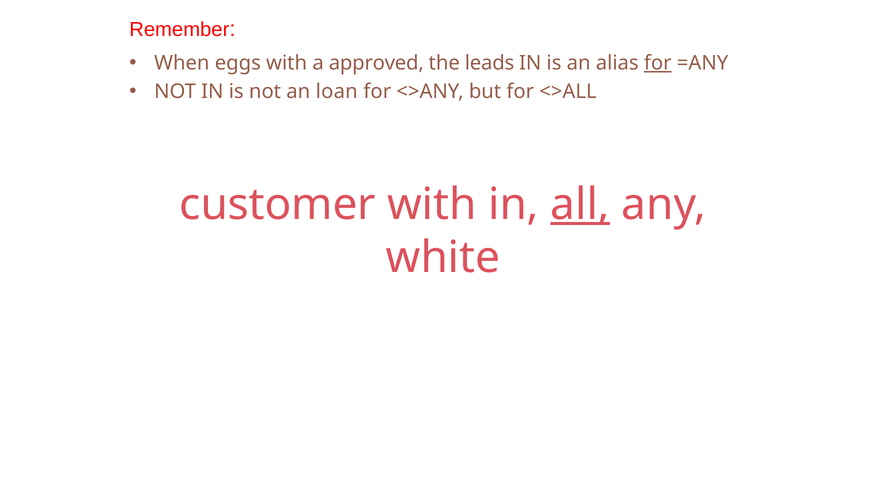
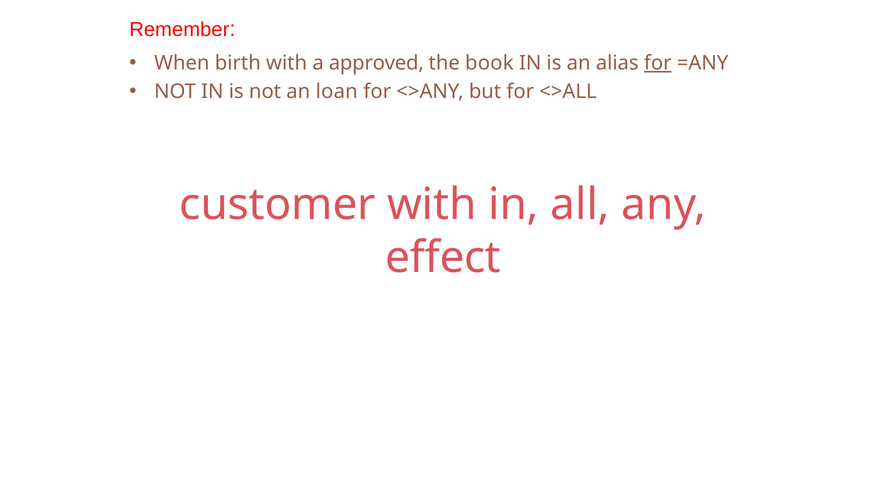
eggs: eggs -> birth
leads: leads -> book
all underline: present -> none
white: white -> effect
